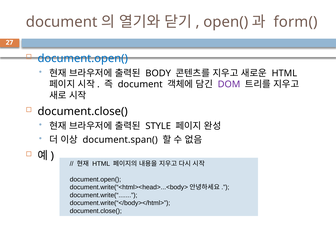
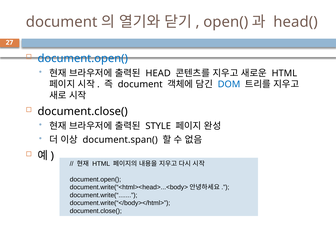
form(: form( -> head(
BODY: BODY -> HEAD
DOM colour: purple -> blue
